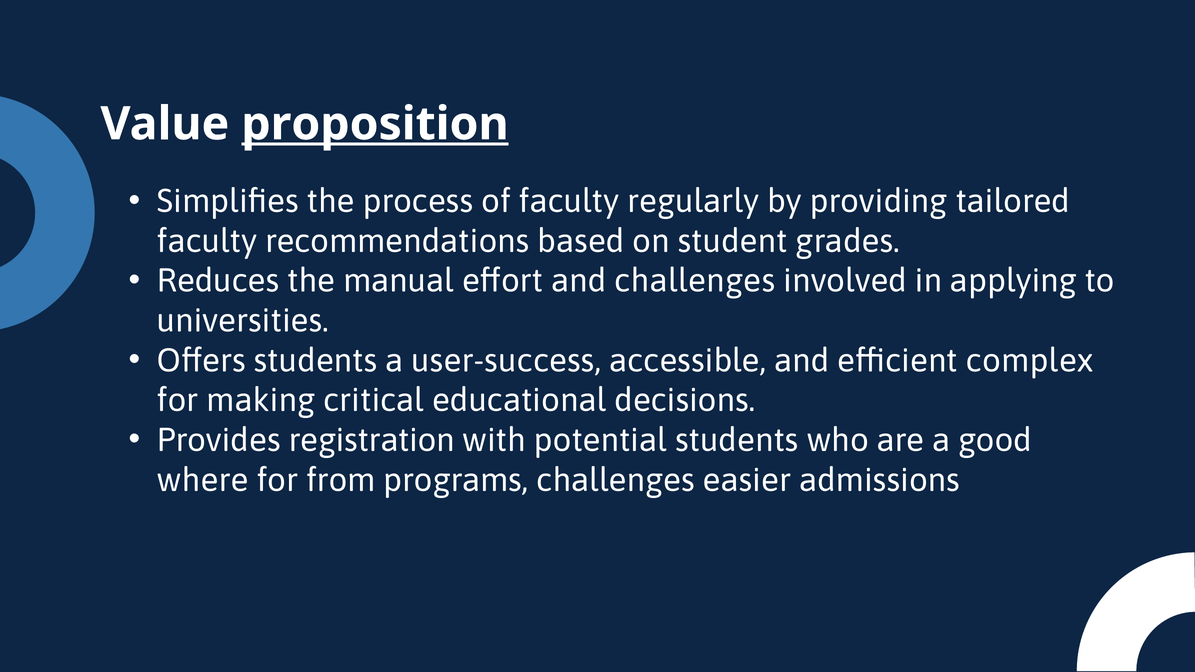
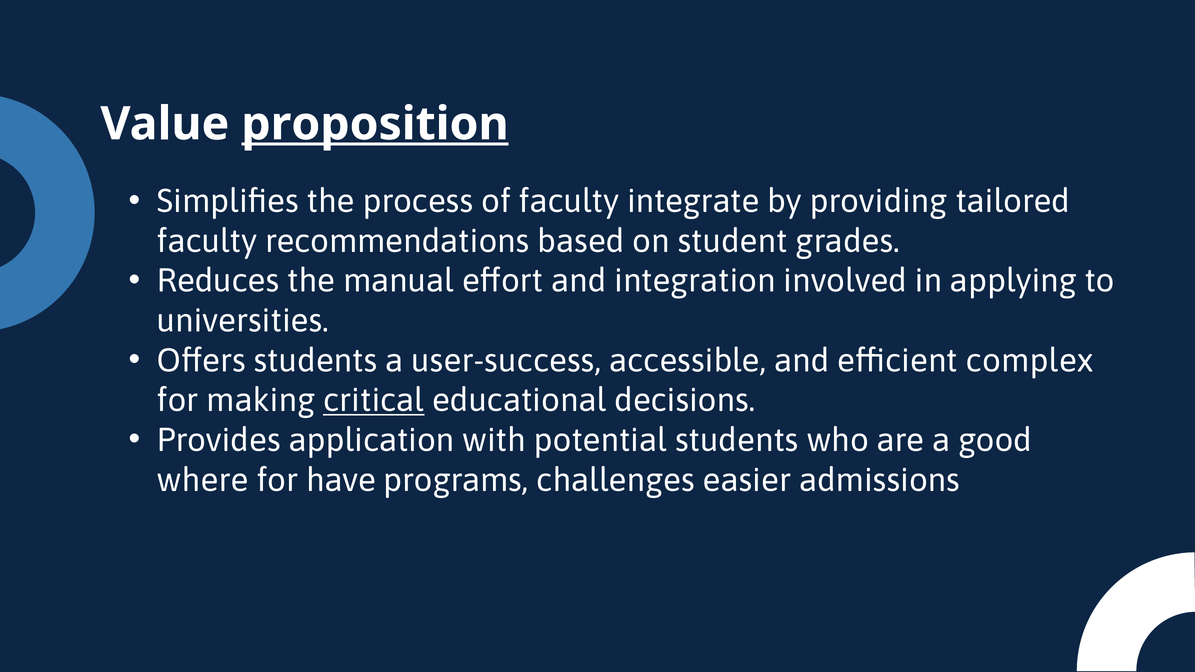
regularly: regularly -> integrate
and challenges: challenges -> integration
critical underline: none -> present
registration: registration -> application
from: from -> have
